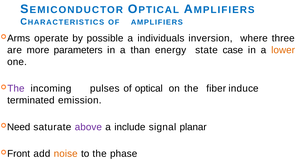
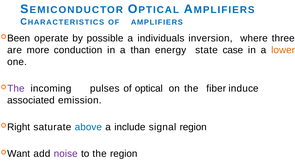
Arms: Arms -> Been
parameters: parameters -> conduction
terminated: terminated -> associated
Need: Need -> Right
above colour: purple -> blue
signal planar: planar -> region
Front: Front -> Want
noise colour: orange -> purple
the phase: phase -> region
